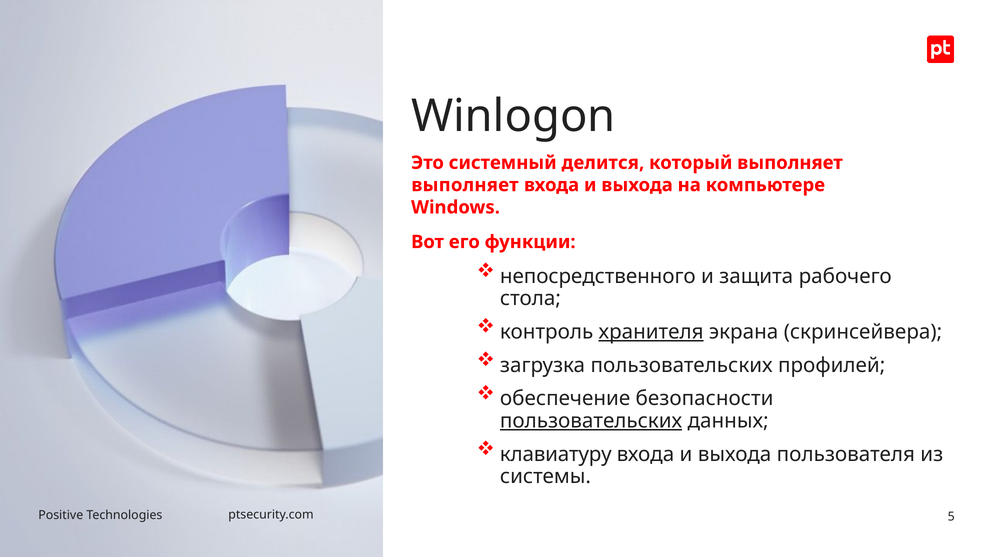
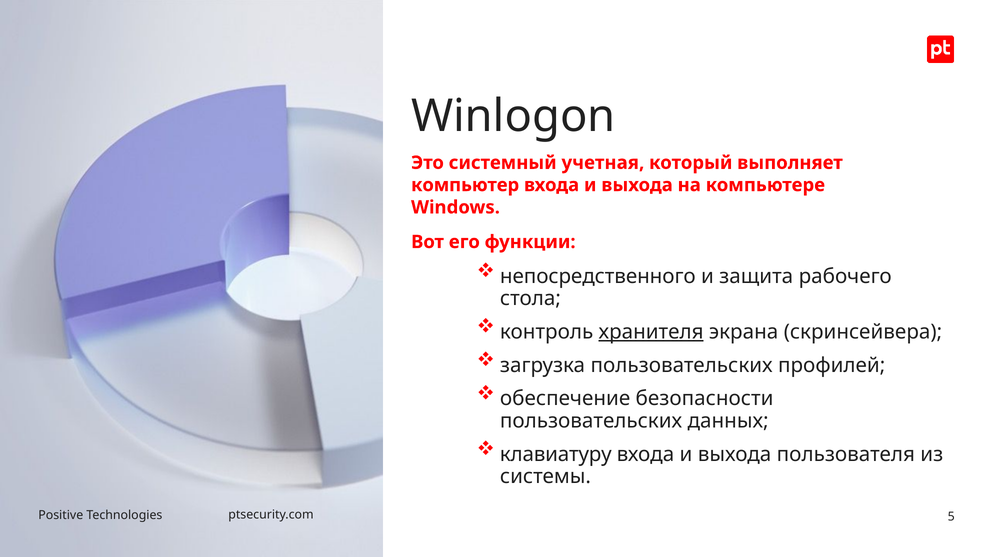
делится: делится -> учетная
выполняет at (465, 185): выполняет -> компьютер
пользовательских at (591, 421) underline: present -> none
